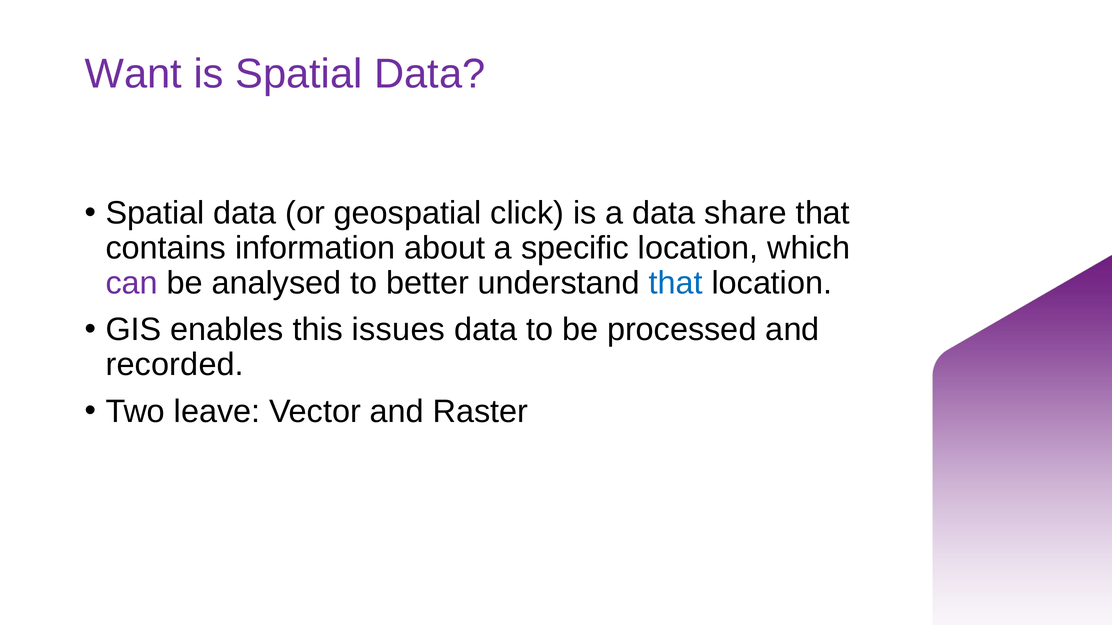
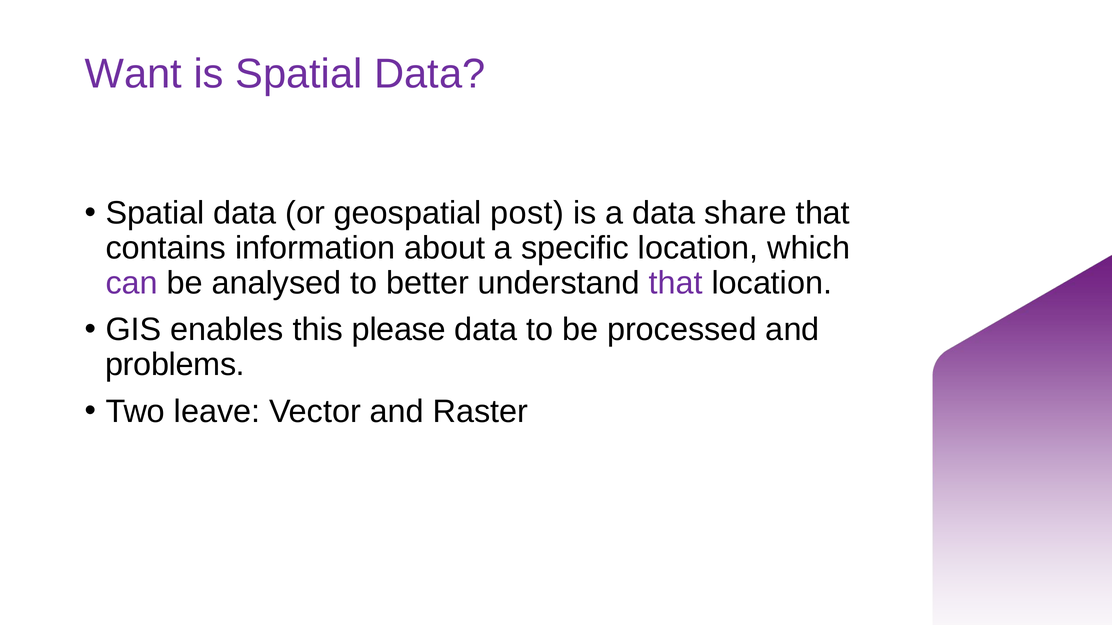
click: click -> post
that at (676, 283) colour: blue -> purple
issues: issues -> please
recorded: recorded -> problems
